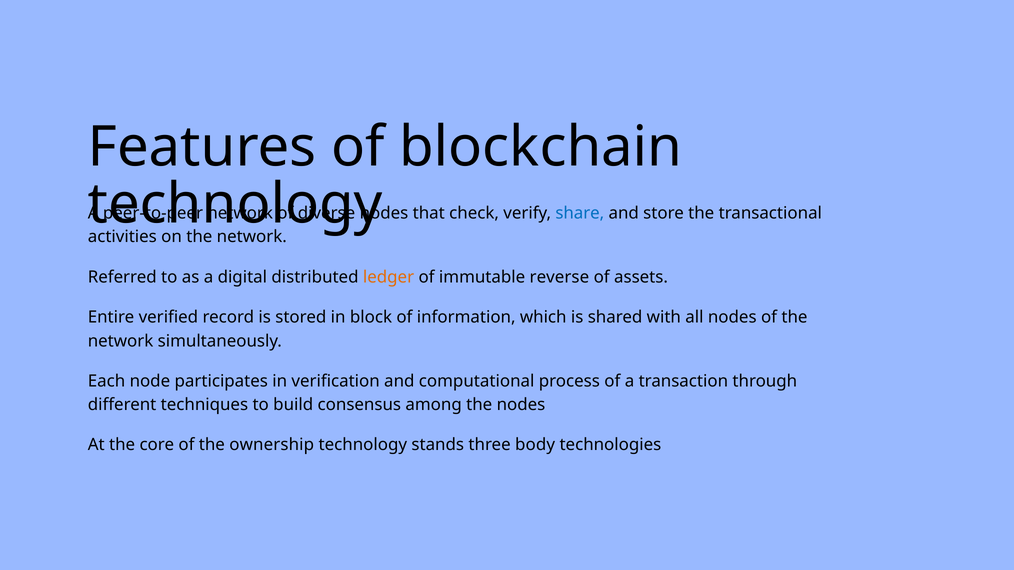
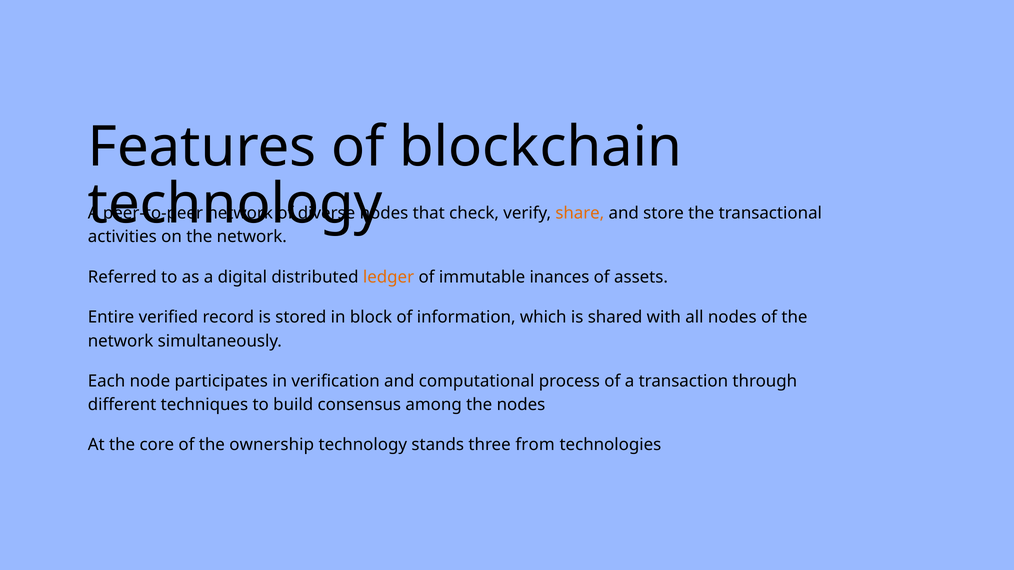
share colour: blue -> orange
reverse: reverse -> inances
body: body -> from
